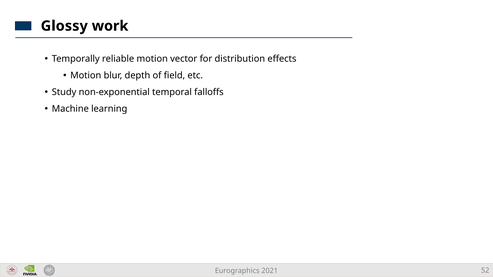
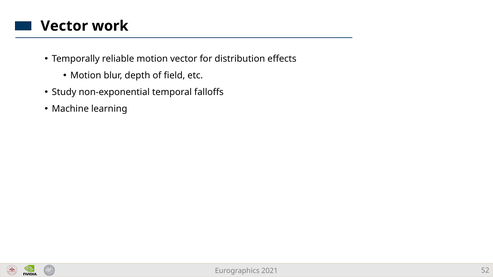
Glossy at (64, 26): Glossy -> Vector
